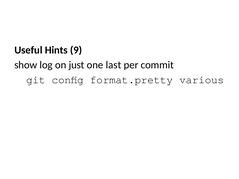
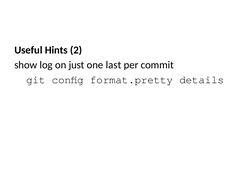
9: 9 -> 2
various: various -> details
